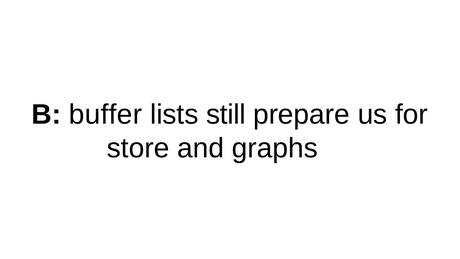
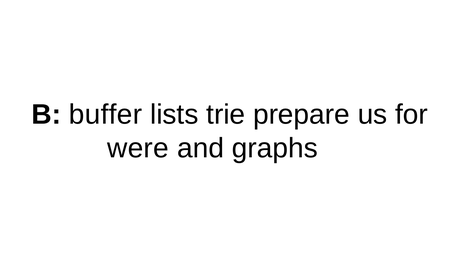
still: still -> trie
store: store -> were
